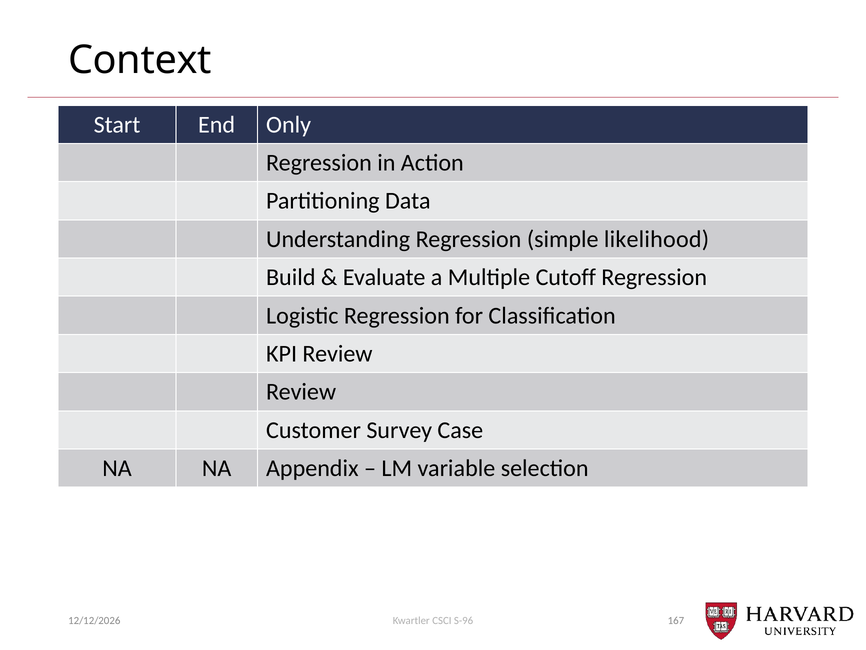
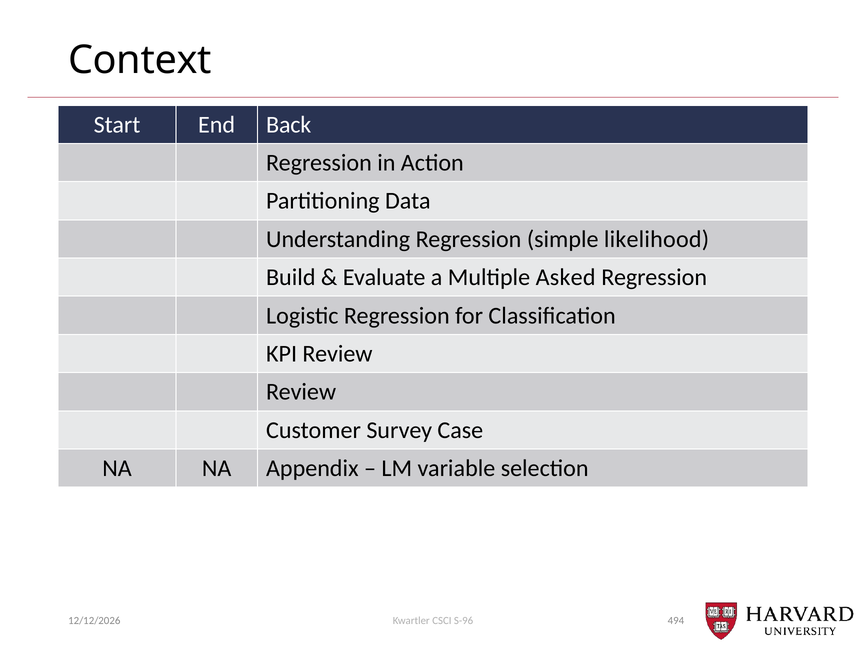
Only: Only -> Back
Cutoff: Cutoff -> Asked
167: 167 -> 494
